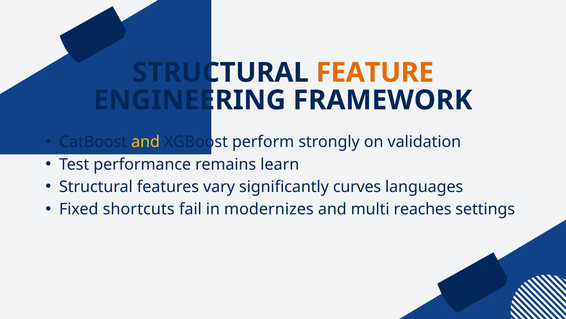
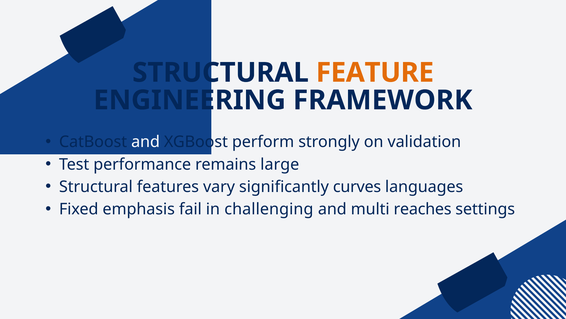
and at (146, 142) colour: yellow -> white
learn: learn -> large
shortcuts: shortcuts -> emphasis
modernizes: modernizes -> challenging
